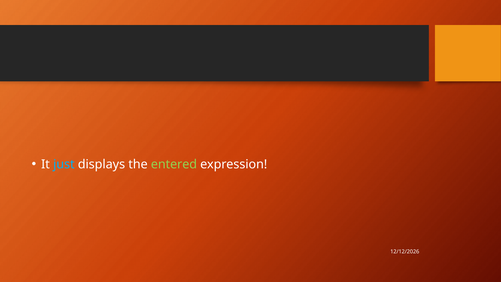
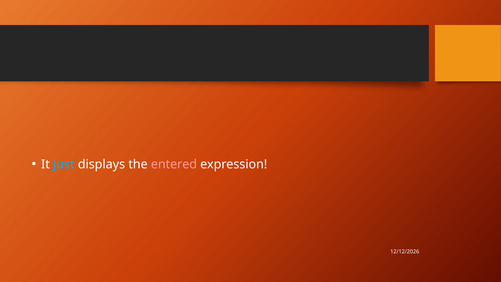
entered colour: light green -> pink
